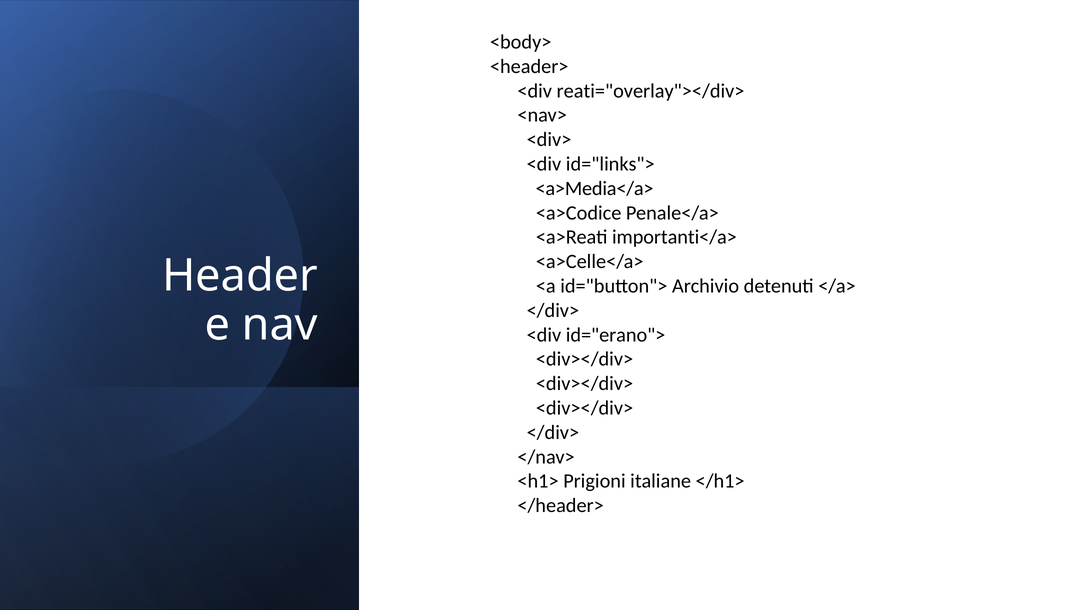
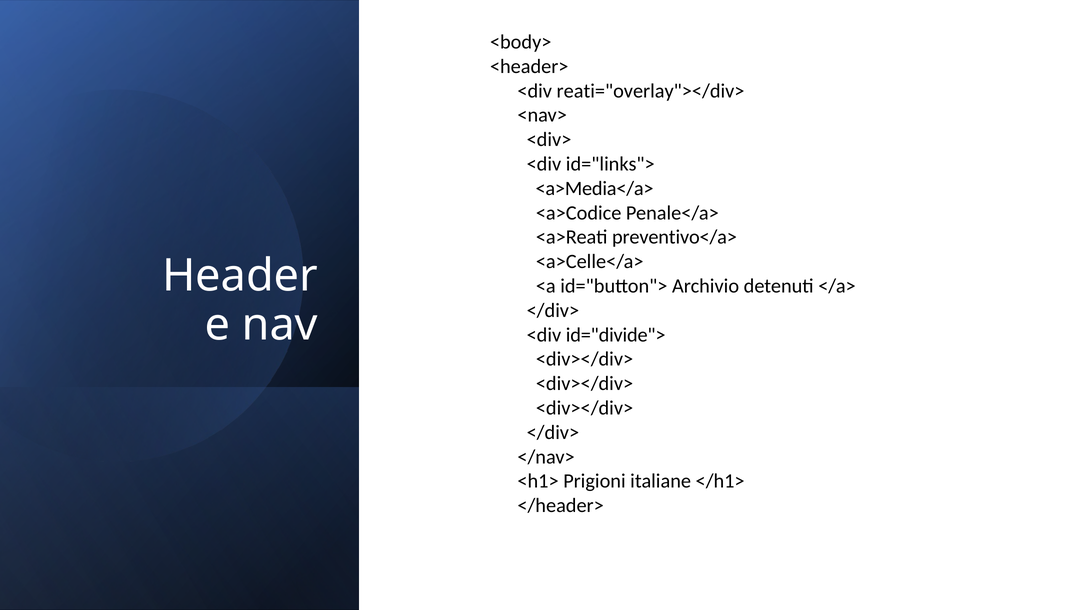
importanti</a>: importanti</a> -> preventivo</a>
id="erano">: id="erano"> -> id="divide">
